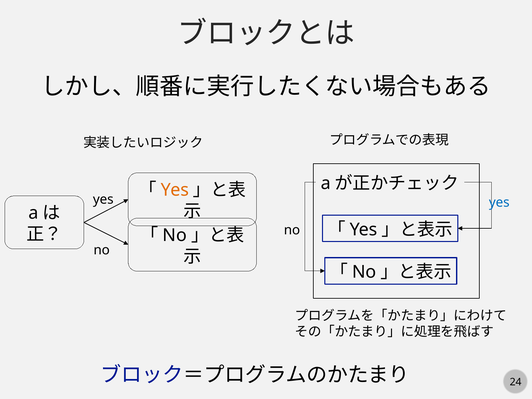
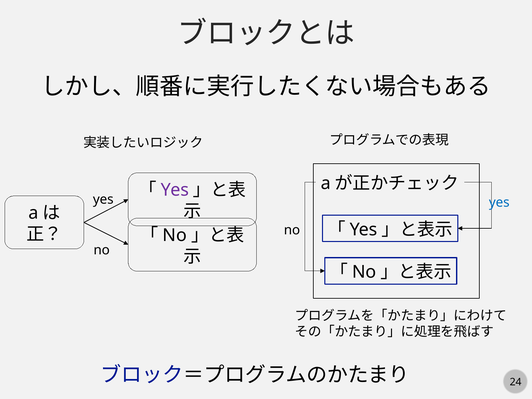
Yes at (175, 190) colour: orange -> purple
